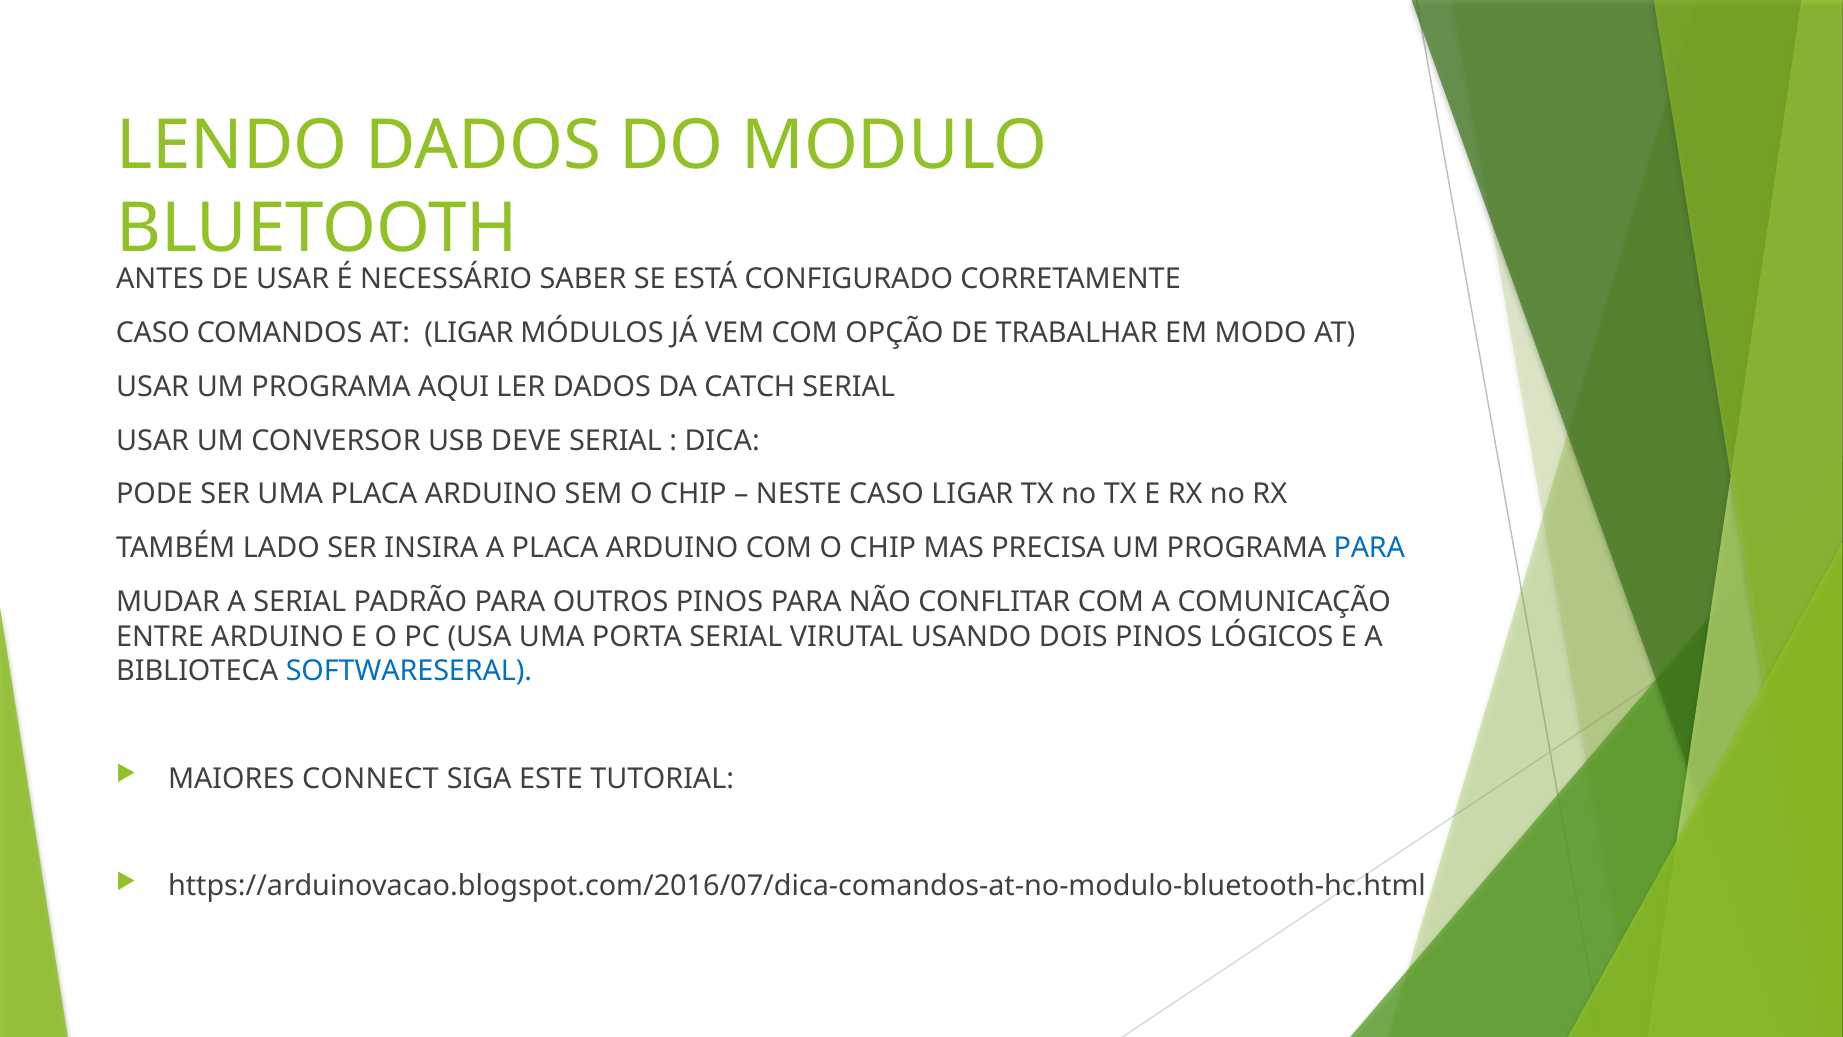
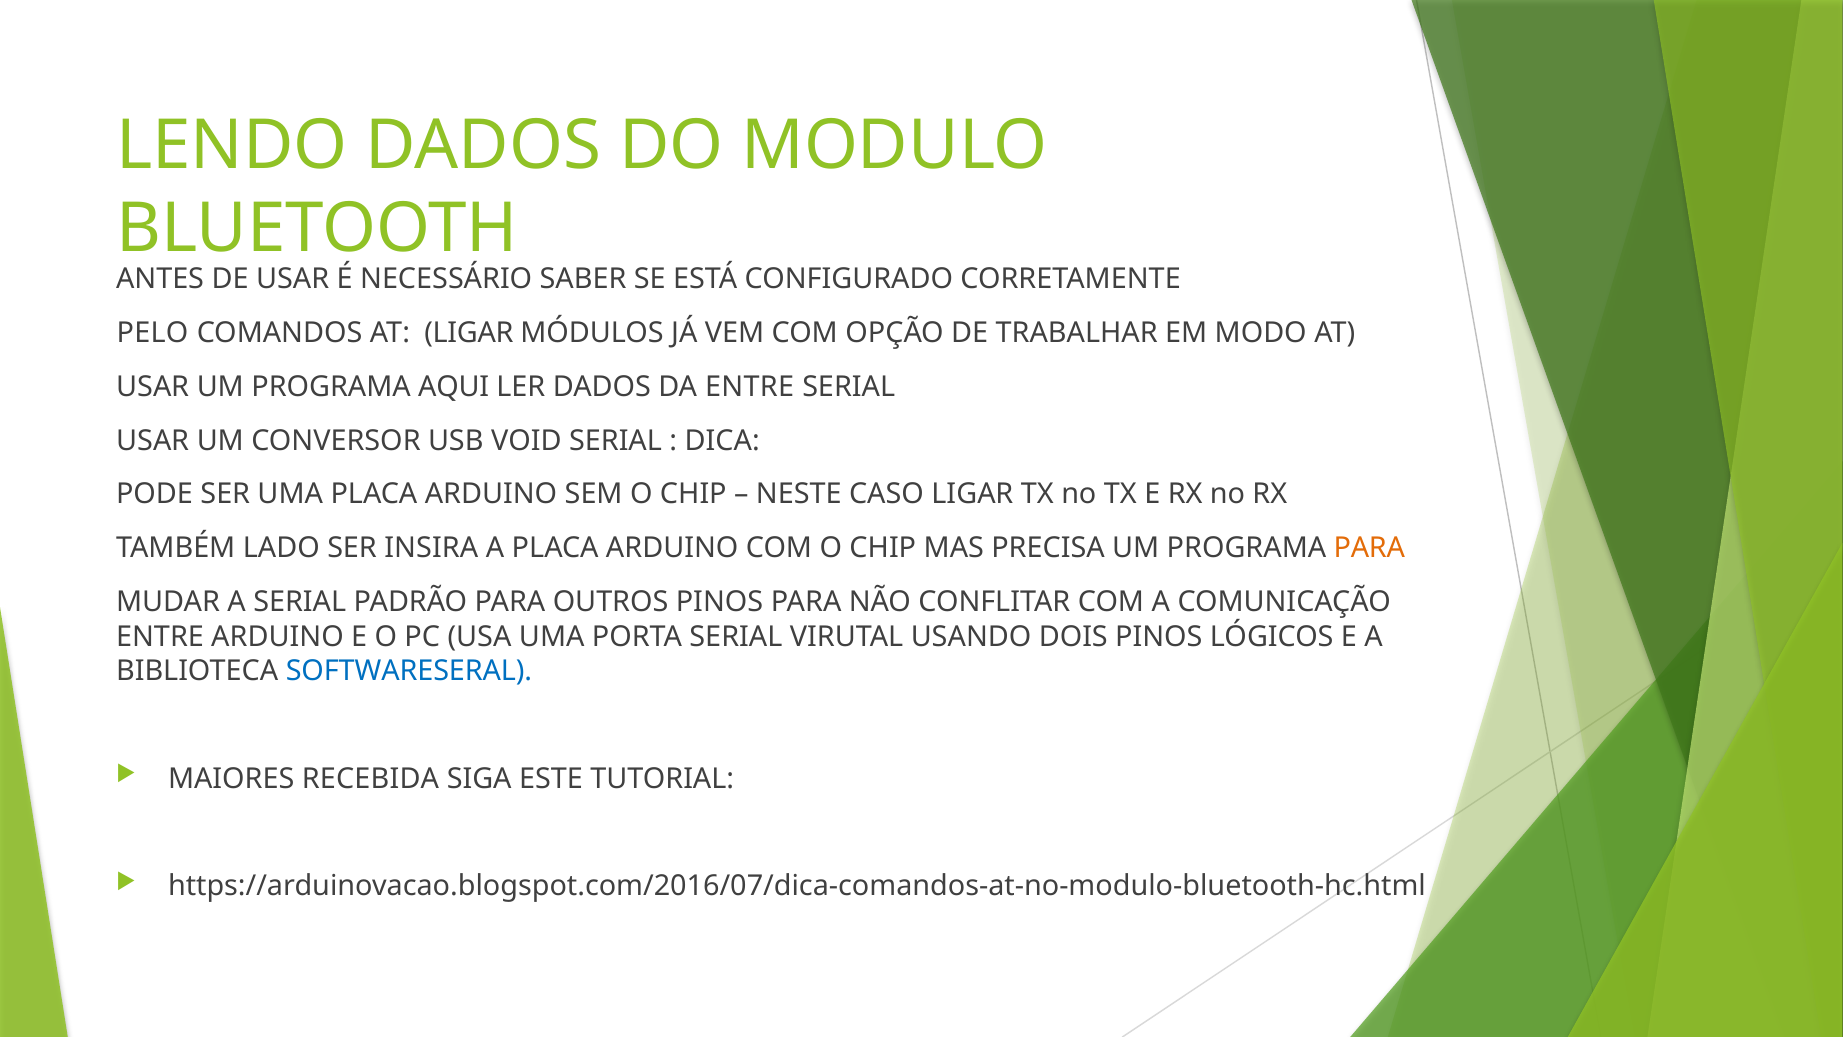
CASO at (153, 333): CASO -> PELO
DA CATCH: CATCH -> ENTRE
DEVE: DEVE -> VOID
PARA at (1369, 548) colour: blue -> orange
CONNECT: CONNECT -> RECEBIDA
